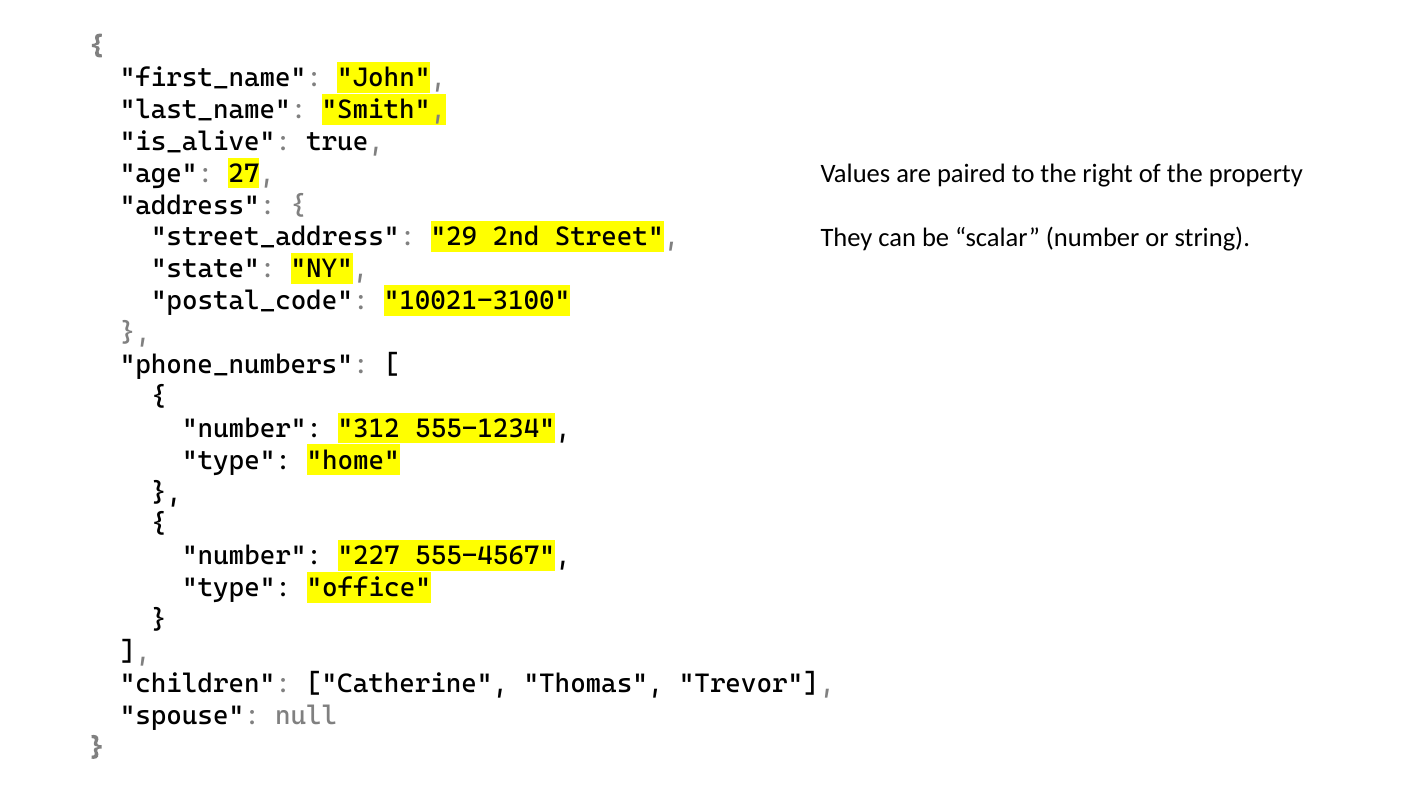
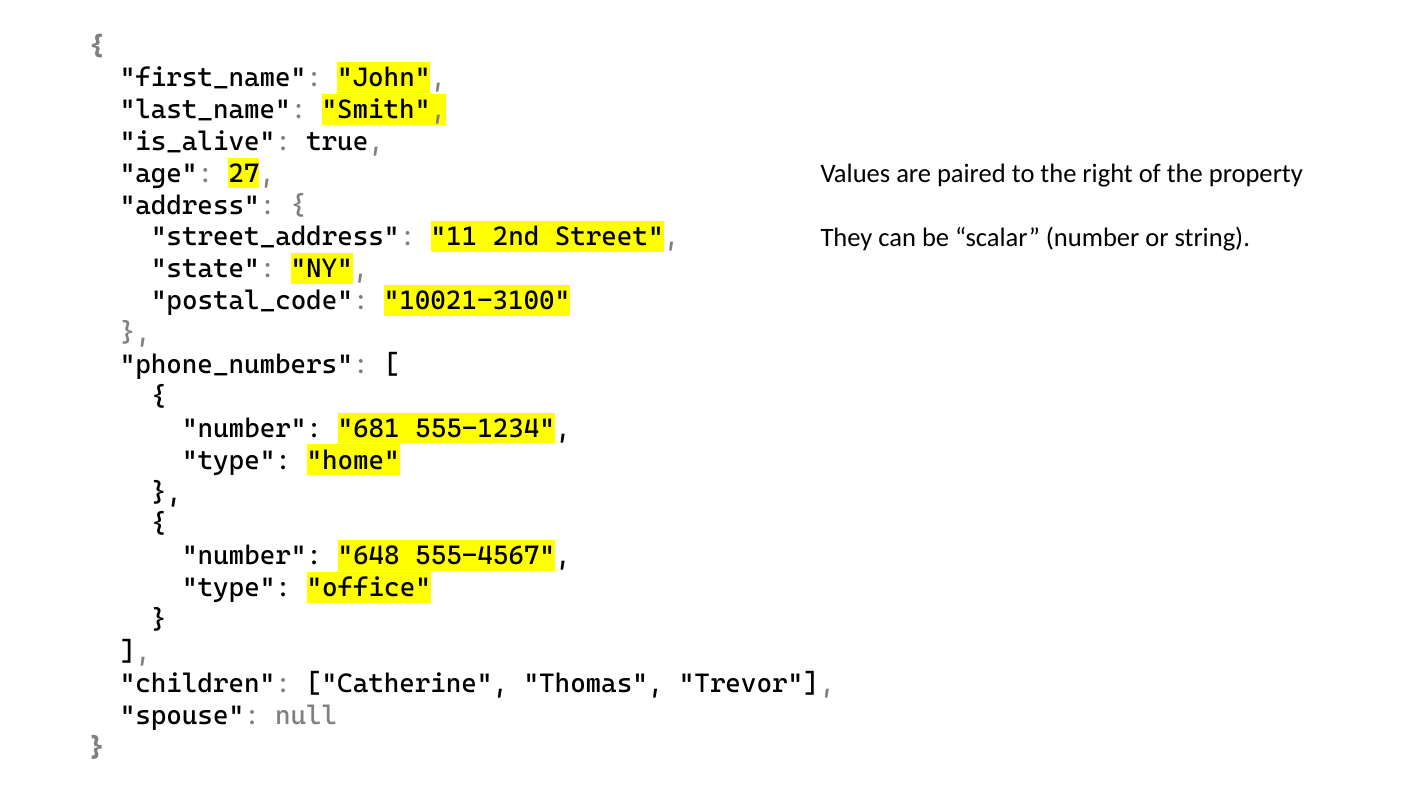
29: 29 -> 11
312: 312 -> 681
227: 227 -> 648
